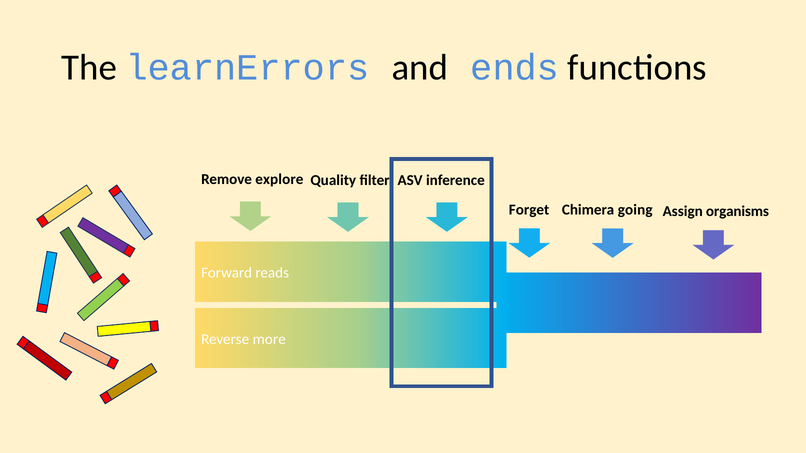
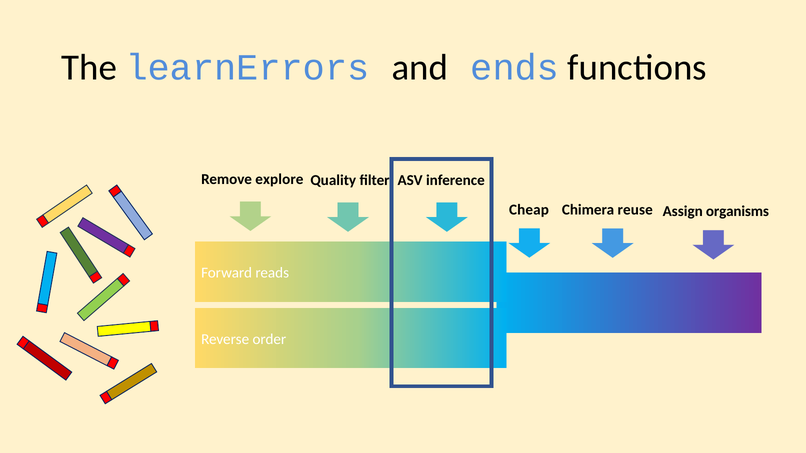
Forget: Forget -> Cheap
going: going -> reuse
more: more -> order
